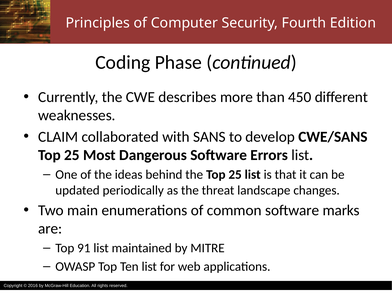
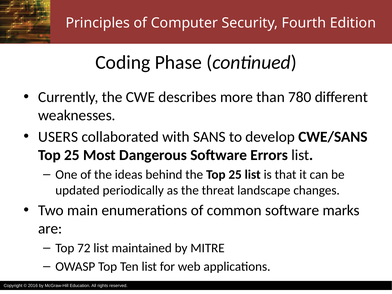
450: 450 -> 780
CLAIM: CLAIM -> USERS
91: 91 -> 72
